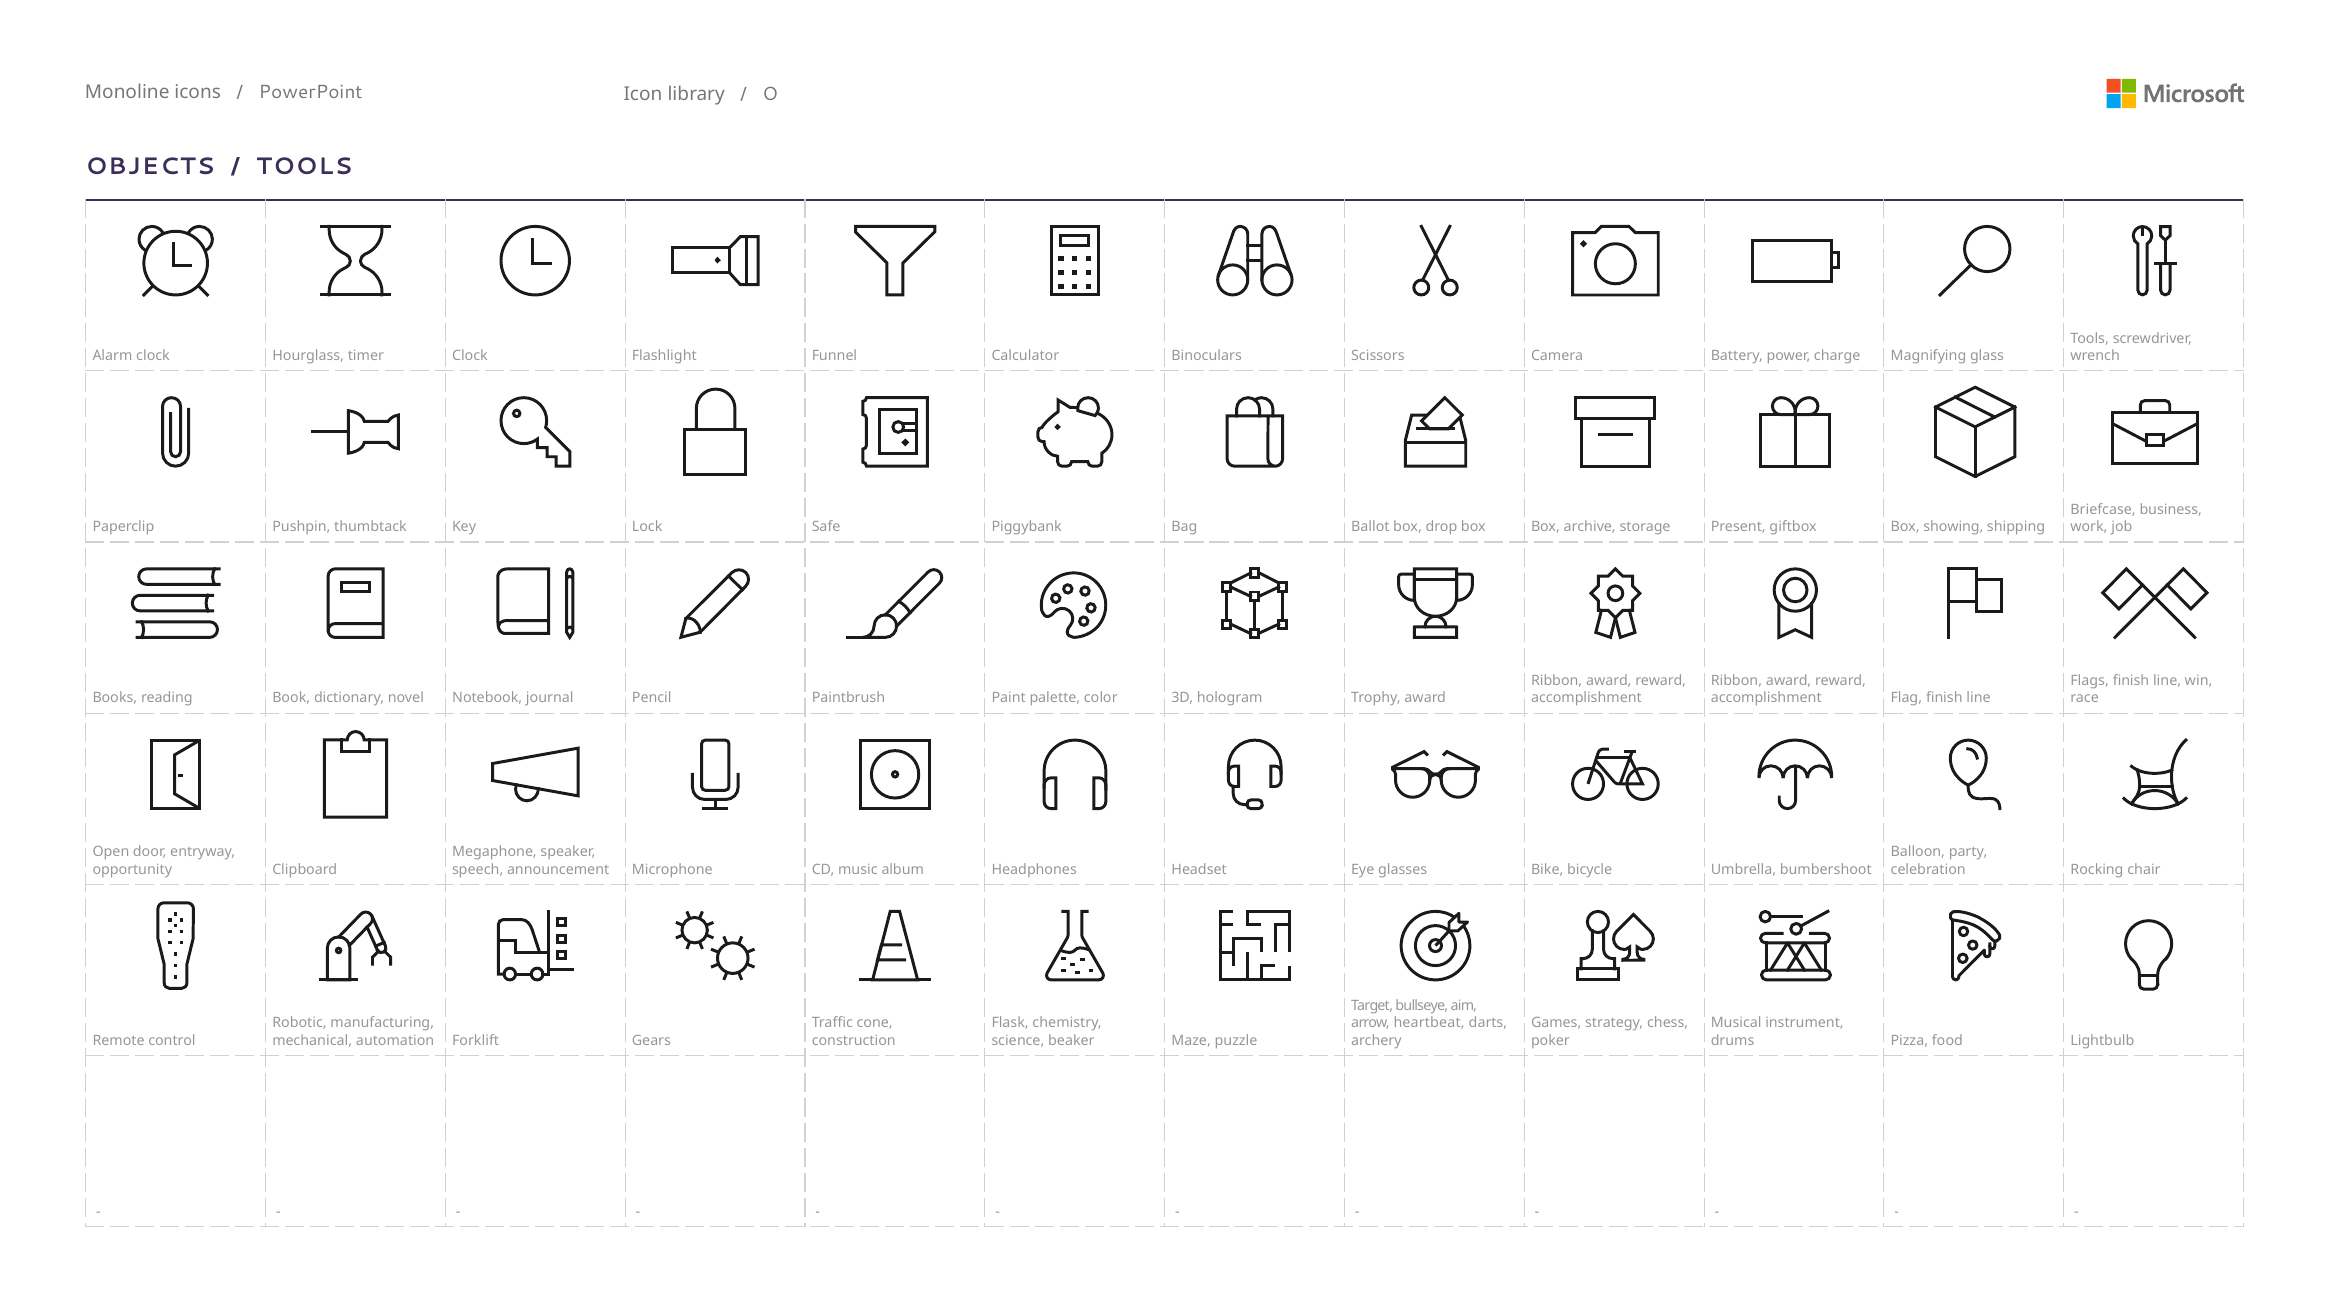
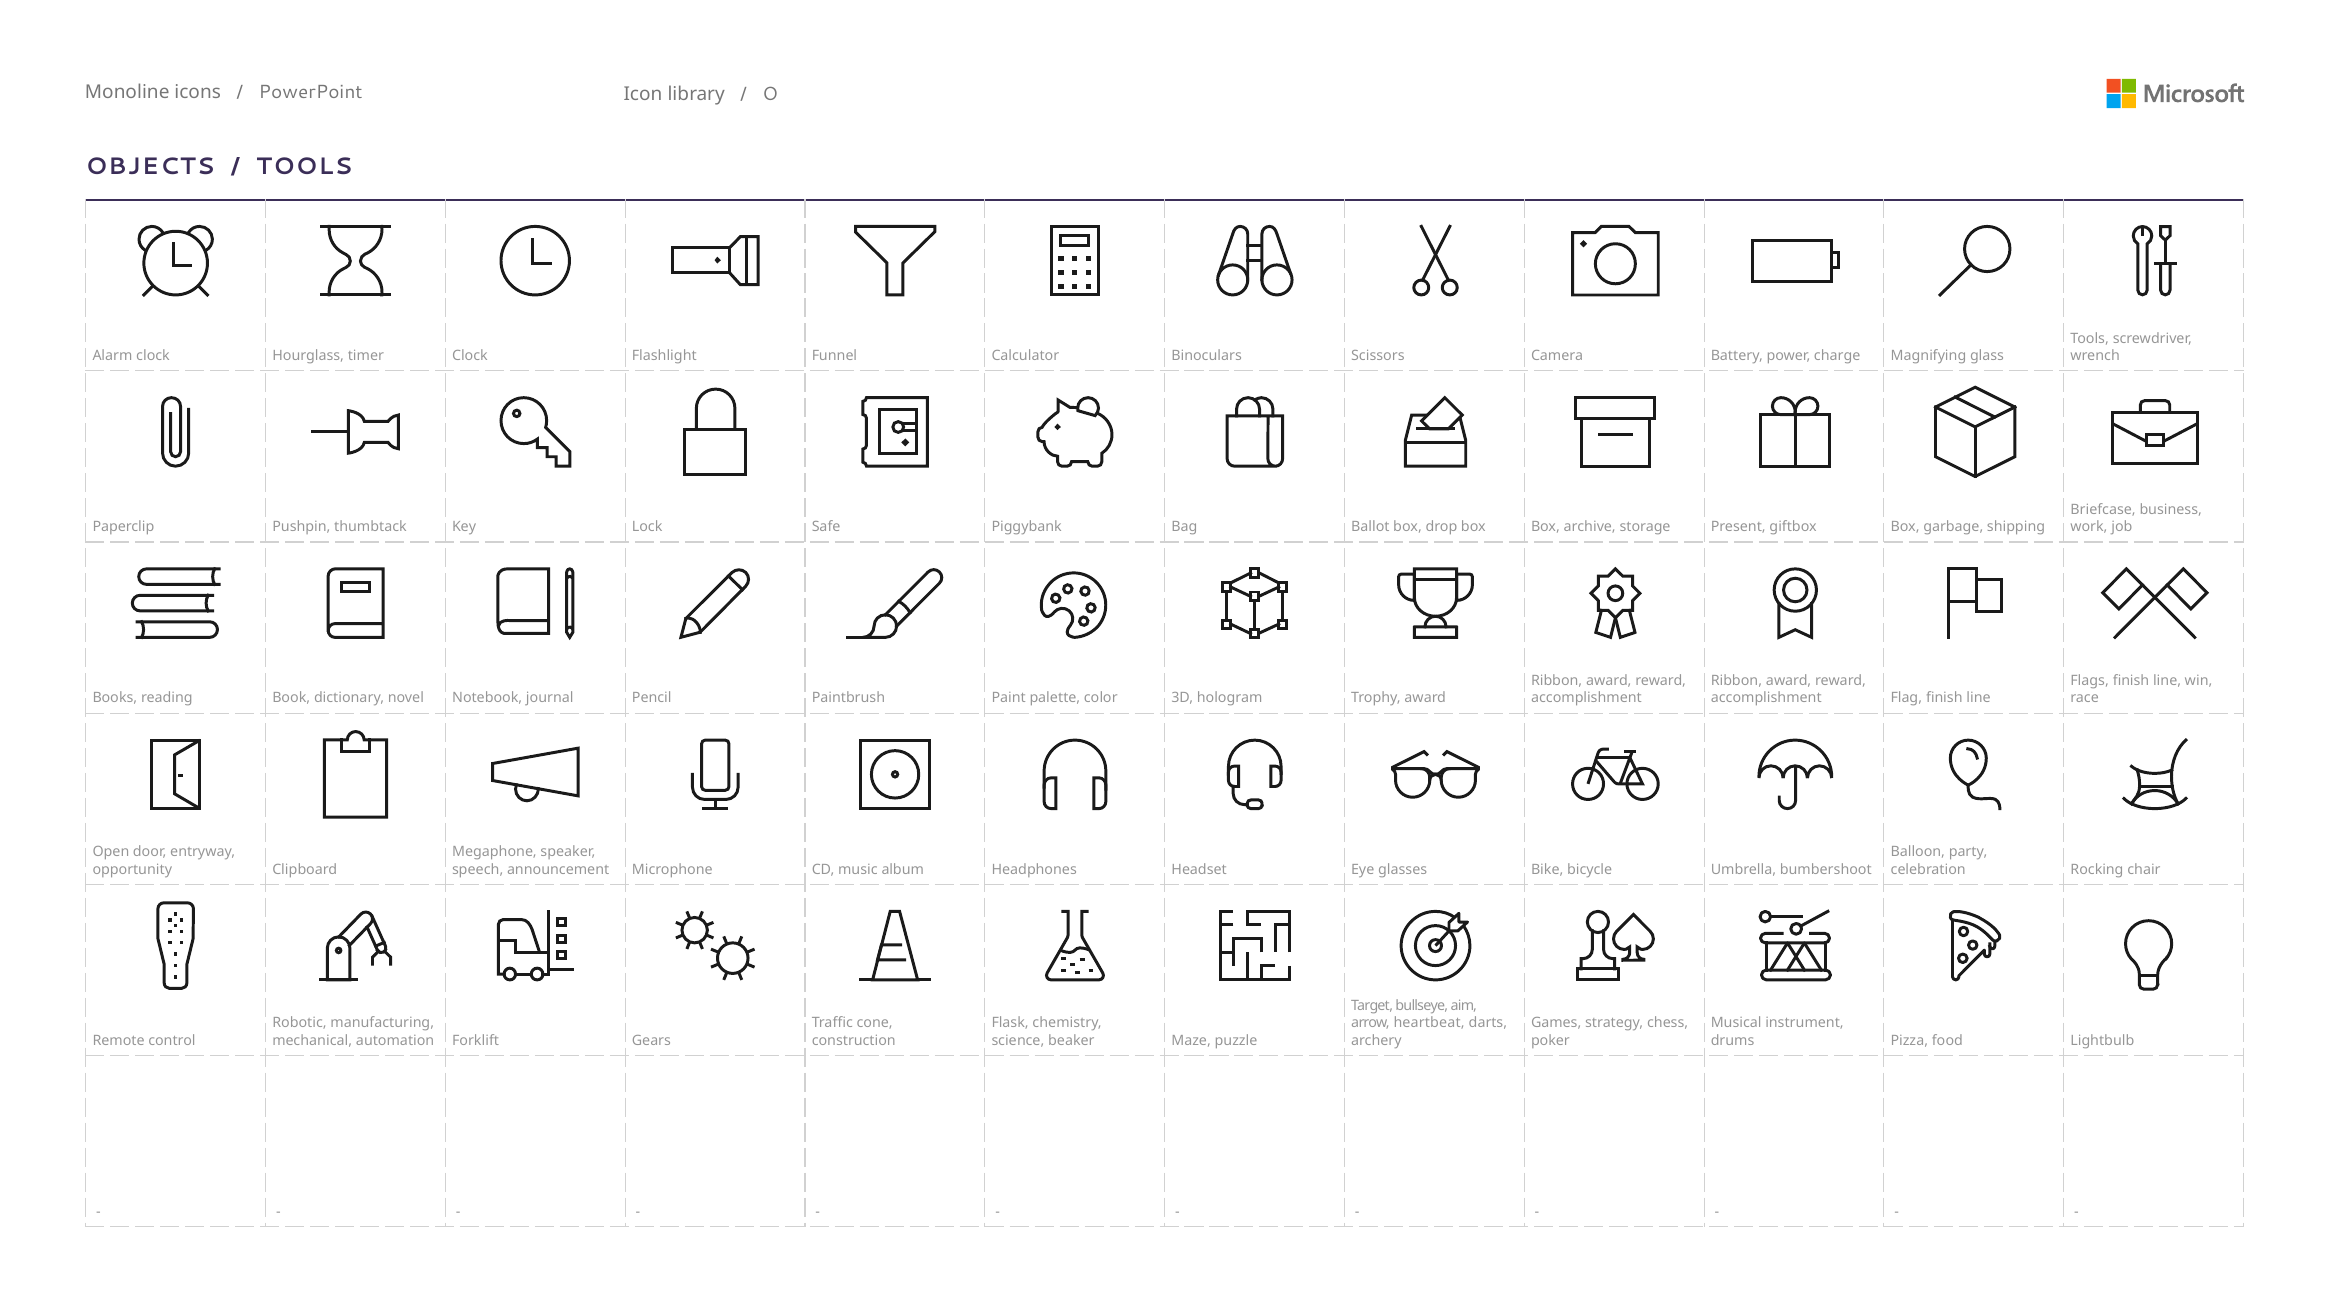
showing: showing -> garbage
